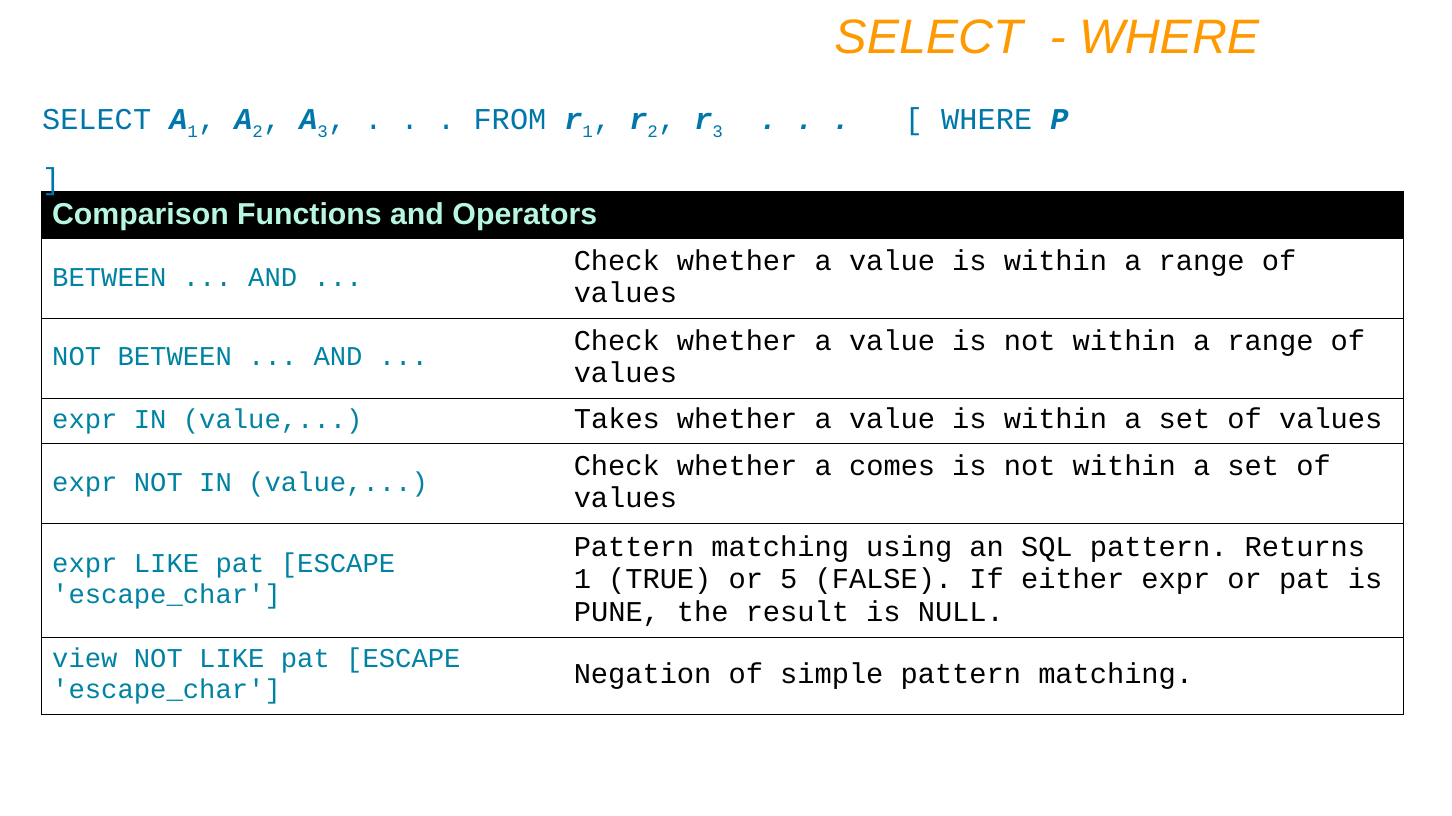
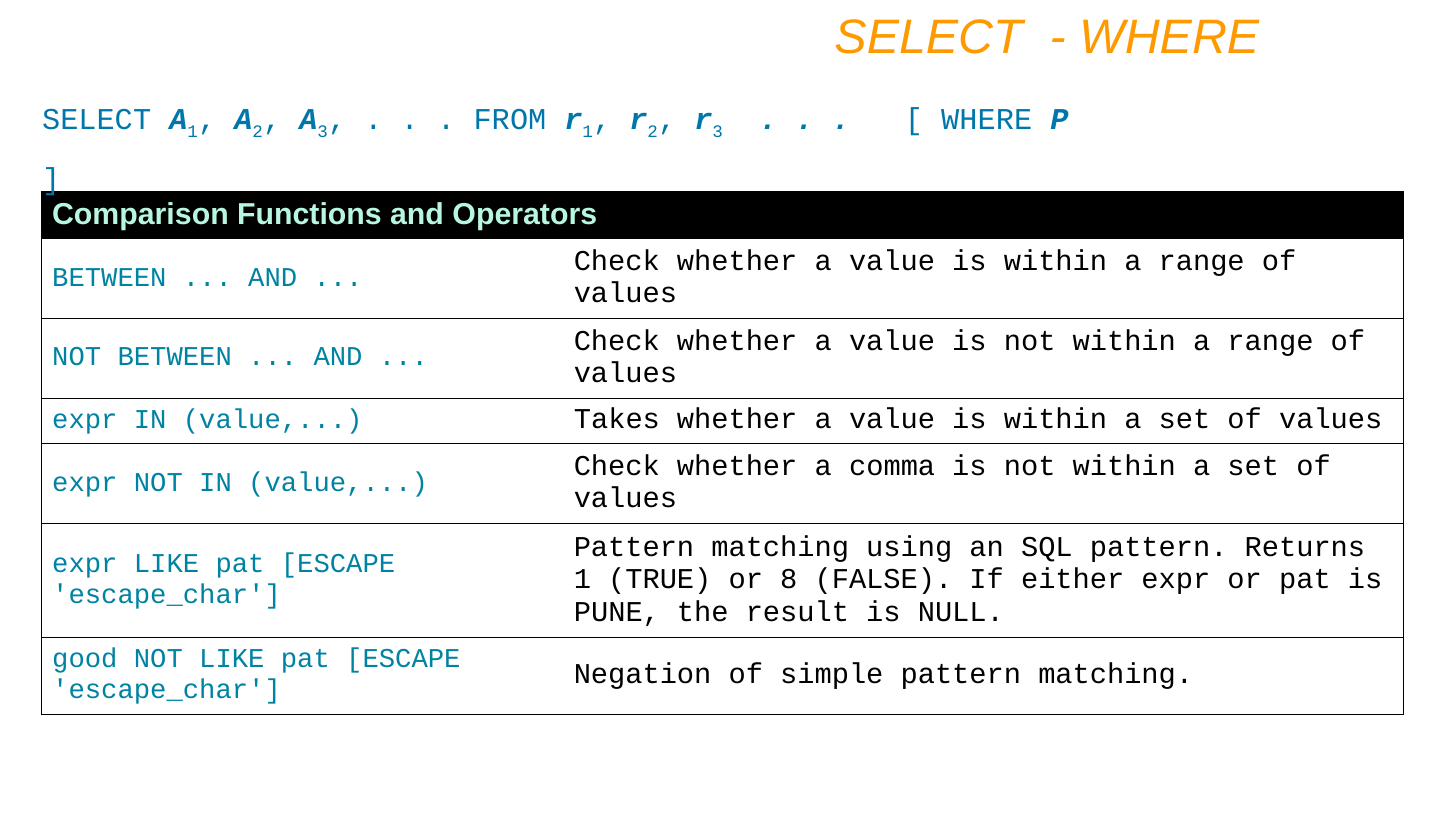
comes: comes -> comma
5: 5 -> 8
view: view -> good
